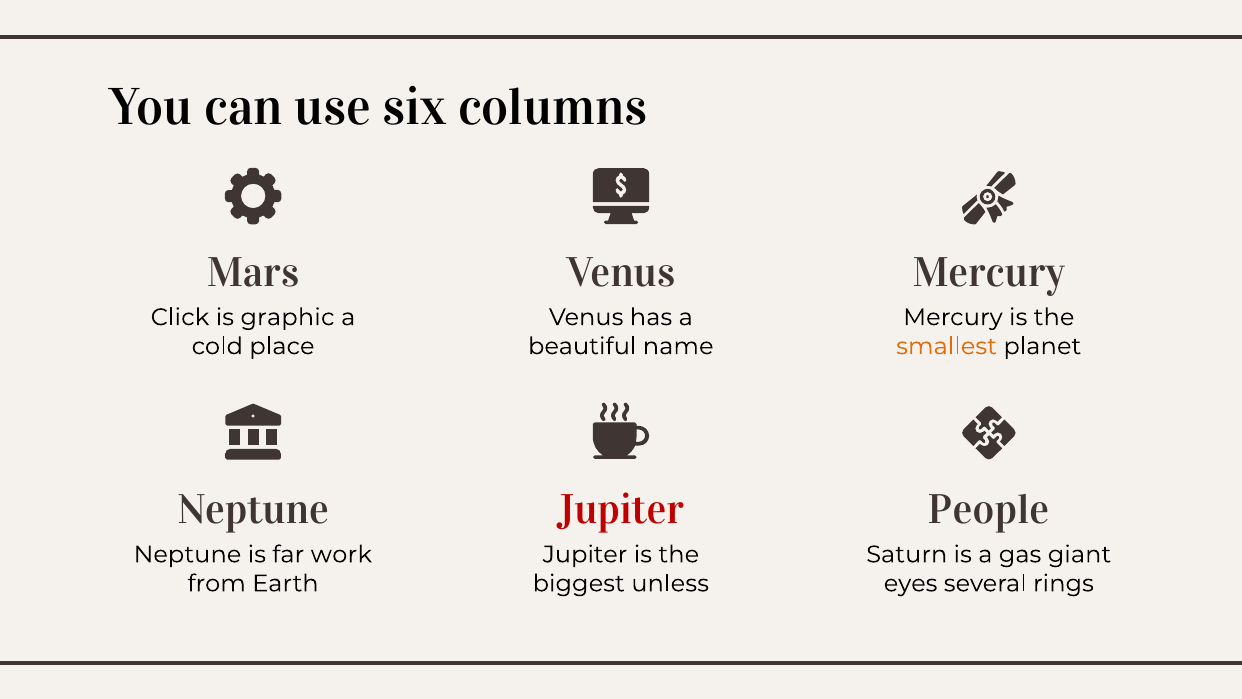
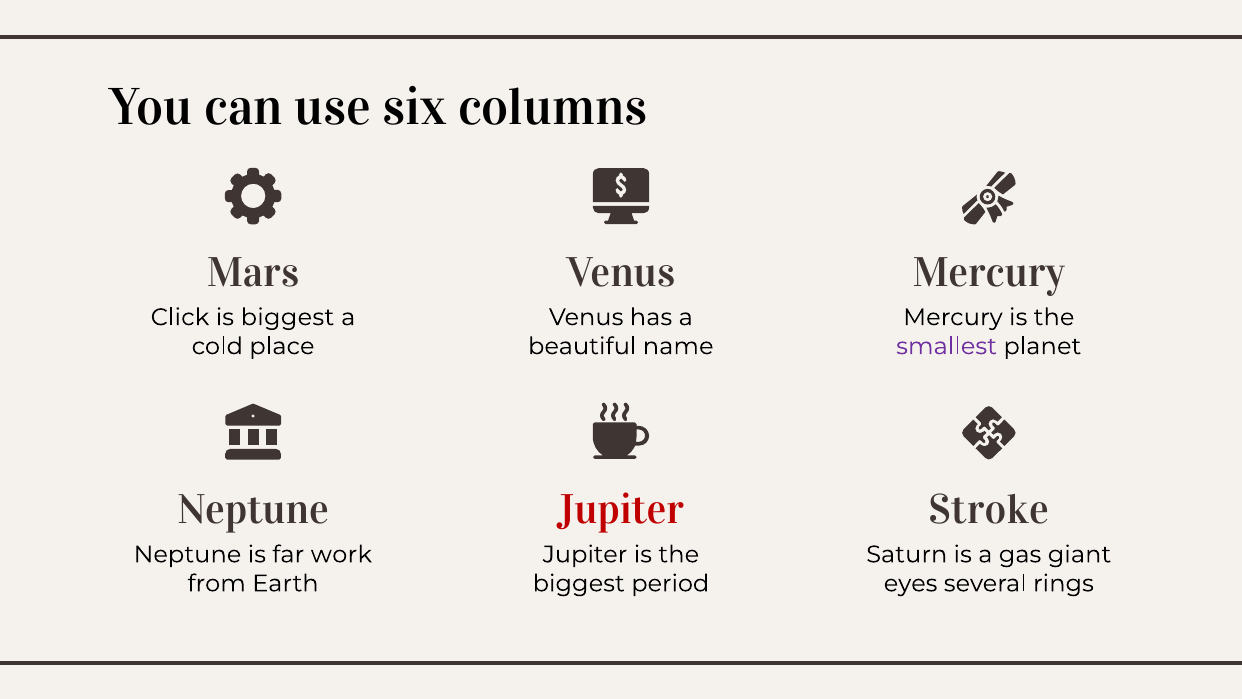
is graphic: graphic -> biggest
smallest colour: orange -> purple
People: People -> Stroke
unless: unless -> period
